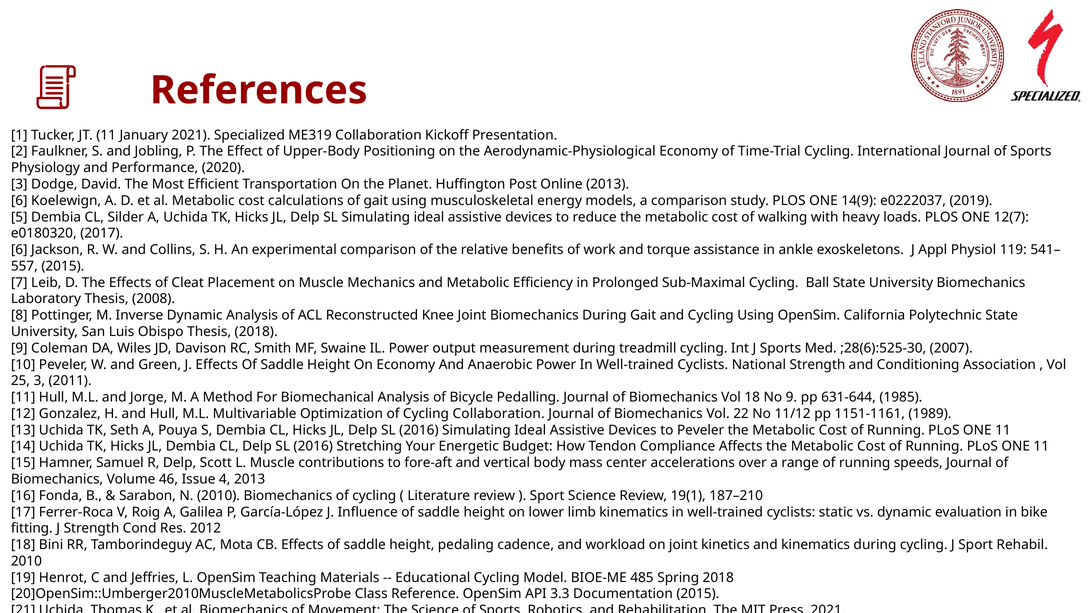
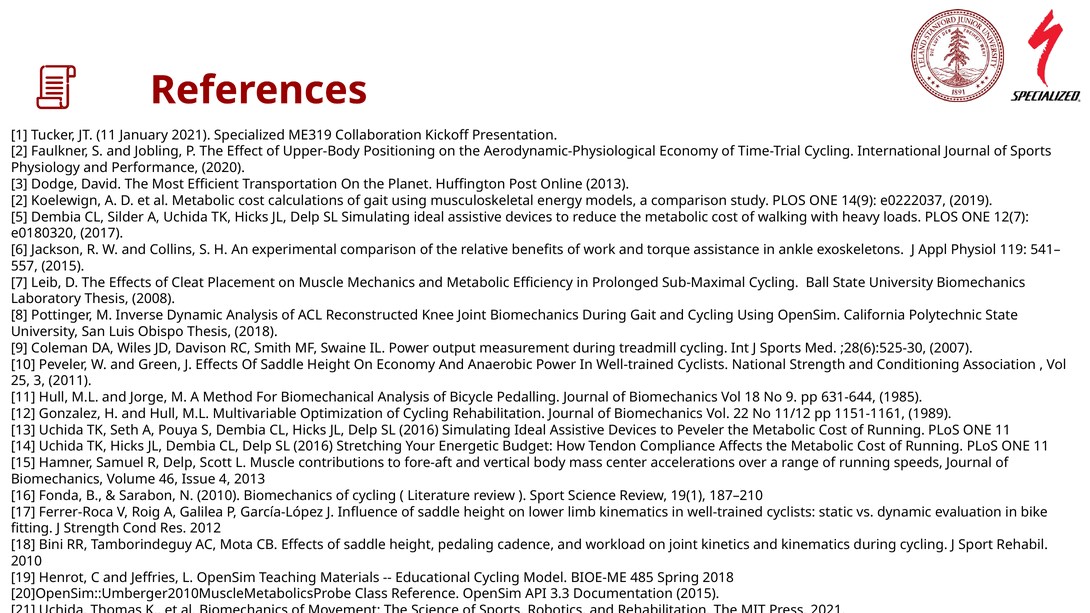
6 at (19, 201): 6 -> 2
Cycling Collaboration: Collaboration -> Rehabilitation
